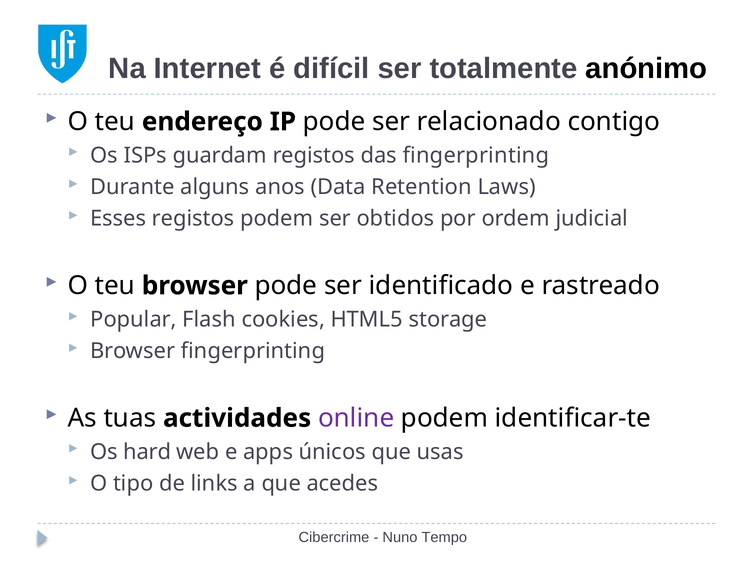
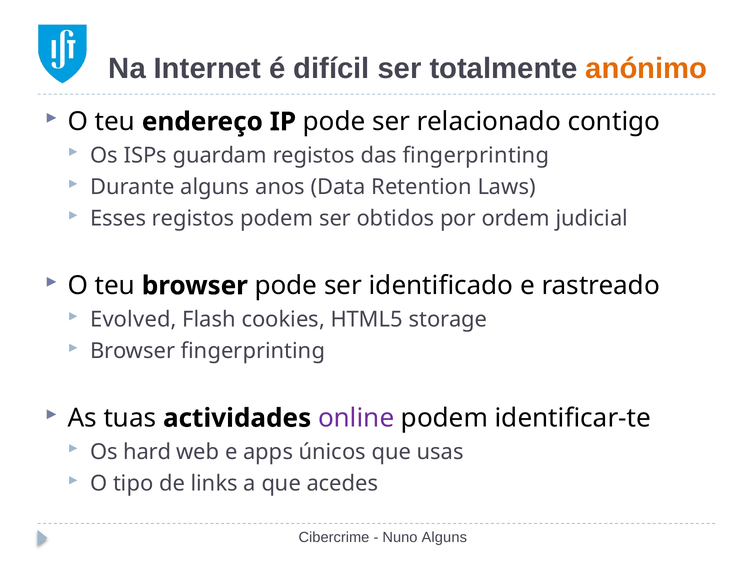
anónimo colour: black -> orange
Popular: Popular -> Evolved
Nuno Tempo: Tempo -> Alguns
